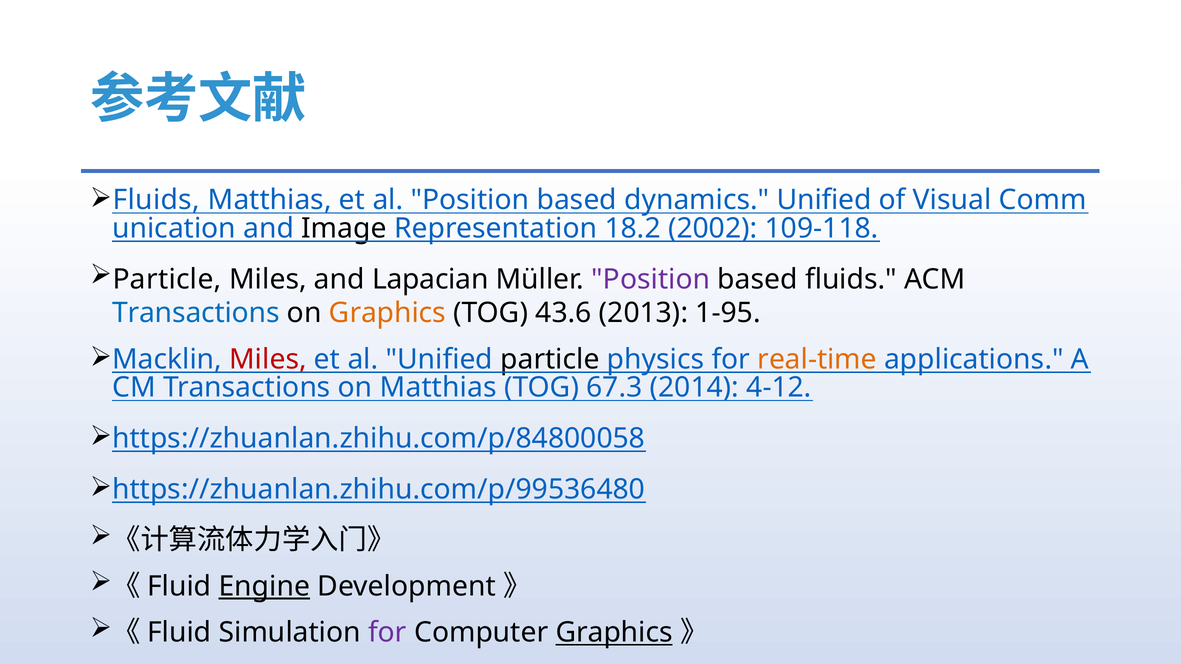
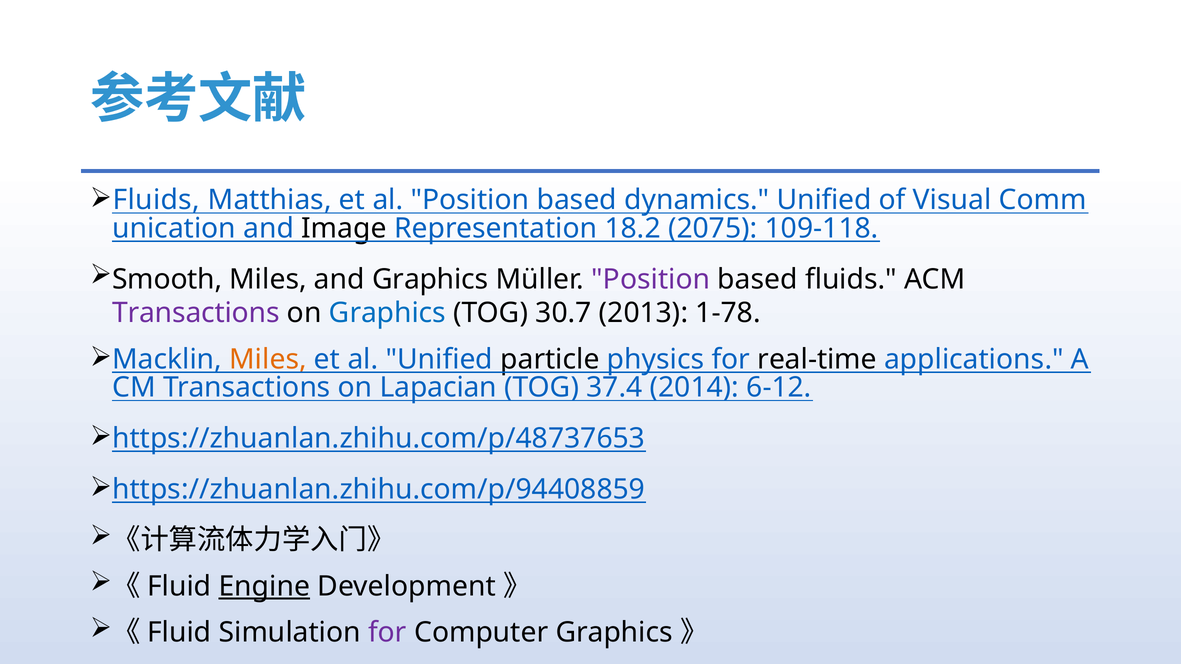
2002: 2002 -> 2075
Particle at (167, 279): Particle -> Smooth
and Lapacian: Lapacian -> Graphics
Transactions at (196, 313) colour: blue -> purple
Graphics at (387, 313) colour: orange -> blue
43.6: 43.6 -> 30.7
1-95: 1-95 -> 1-78
Miles at (268, 360) colour: red -> orange
real-time colour: orange -> black
on Matthias: Matthias -> Lapacian
67.3: 67.3 -> 37.4
4-12: 4-12 -> 6-12
https://zhuanlan.zhihu.com/p/84800058: https://zhuanlan.zhihu.com/p/84800058 -> https://zhuanlan.zhihu.com/p/48737653
https://zhuanlan.zhihu.com/p/99536480: https://zhuanlan.zhihu.com/p/99536480 -> https://zhuanlan.zhihu.com/p/94408859
Graphics at (614, 633) underline: present -> none
